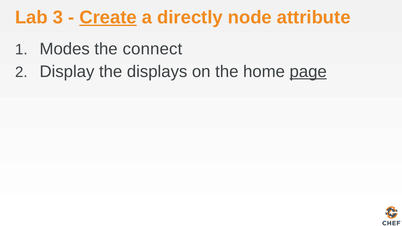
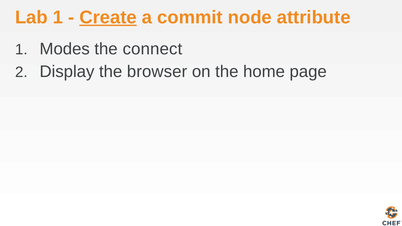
Lab 3: 3 -> 1
directly: directly -> commit
displays: displays -> browser
page underline: present -> none
